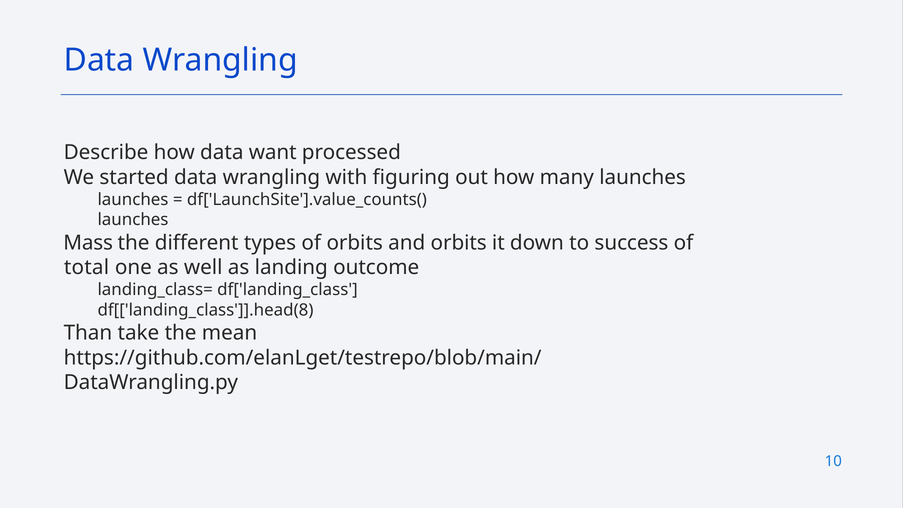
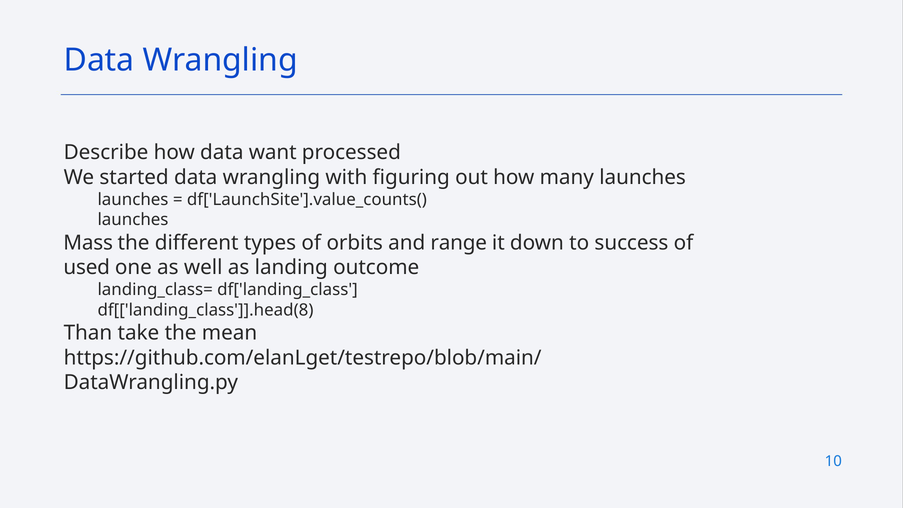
and orbits: orbits -> range
total: total -> used
